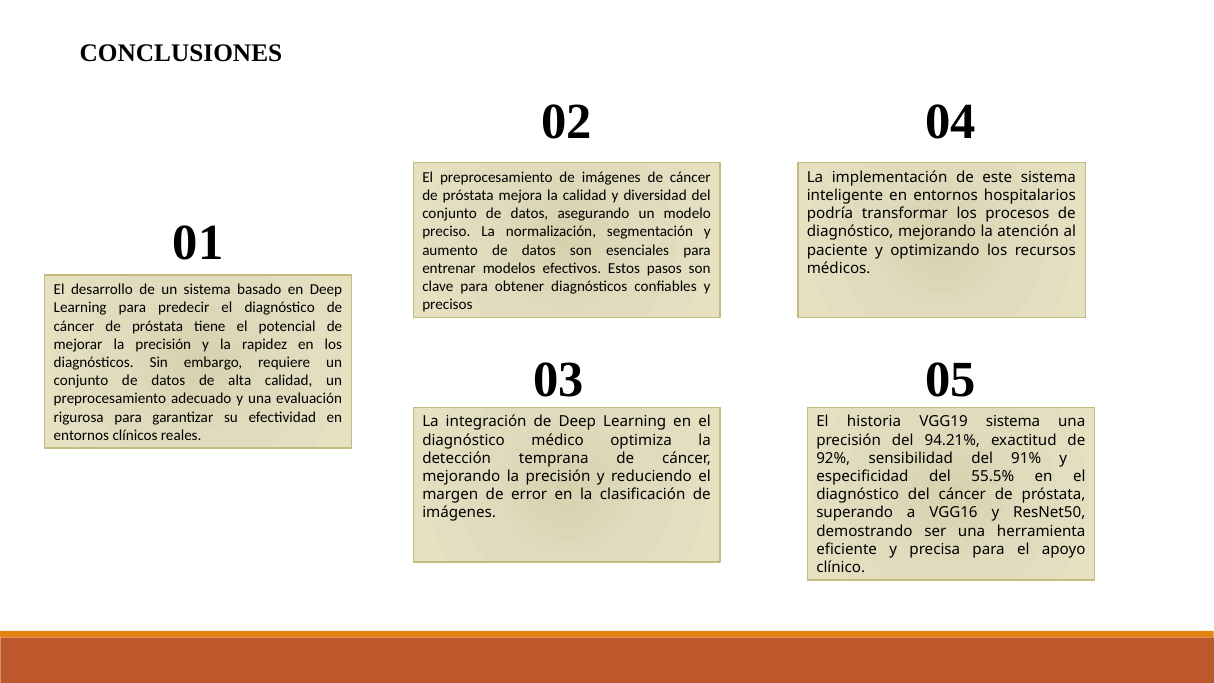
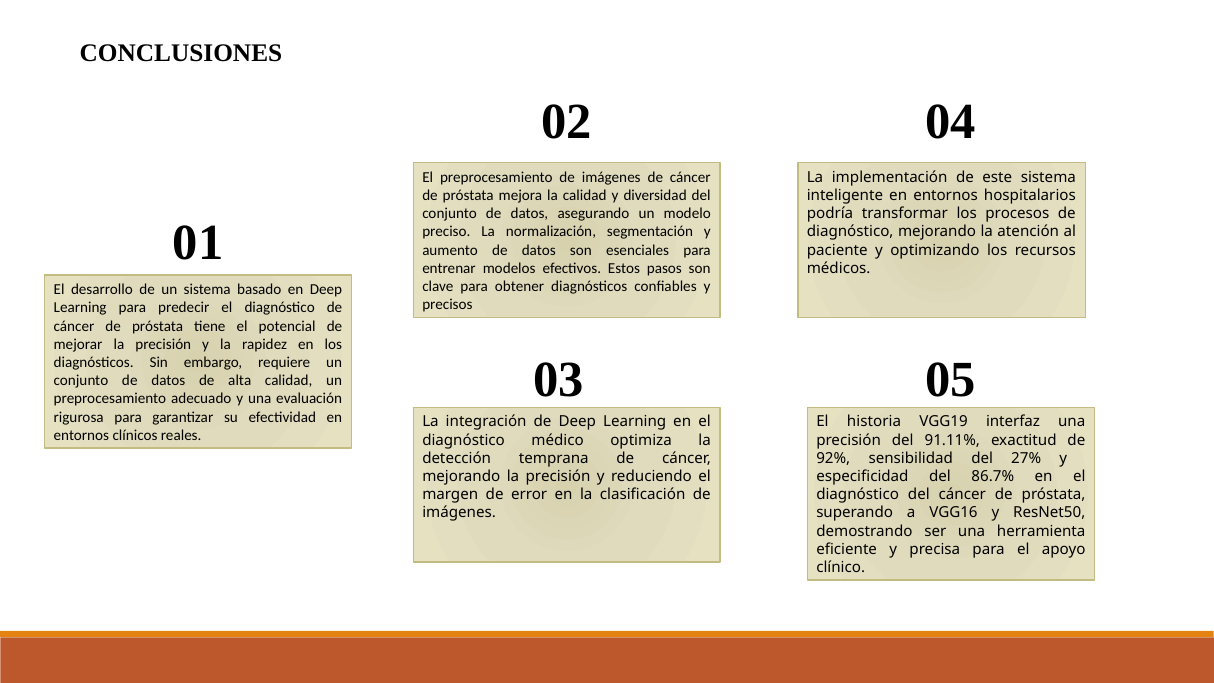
VGG19 sistema: sistema -> interfaz
94.21%: 94.21% -> 91.11%
91%: 91% -> 27%
55.5%: 55.5% -> 86.7%
